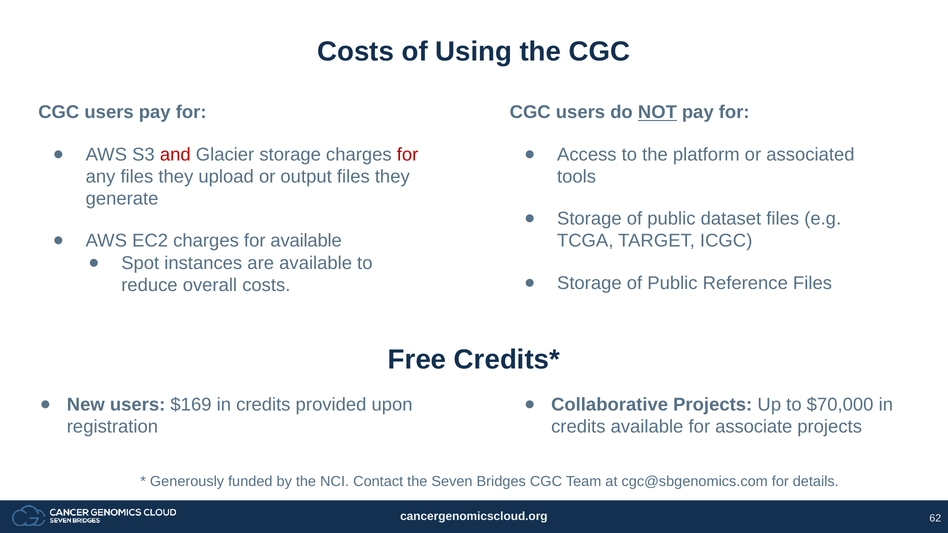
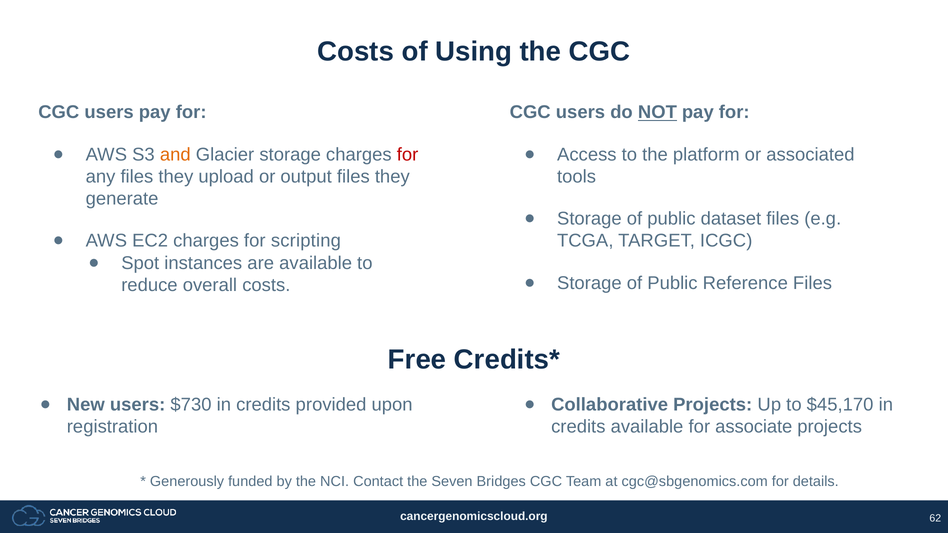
and colour: red -> orange
for available: available -> scripting
$169: $169 -> $730
$70,000: $70,000 -> $45,170
